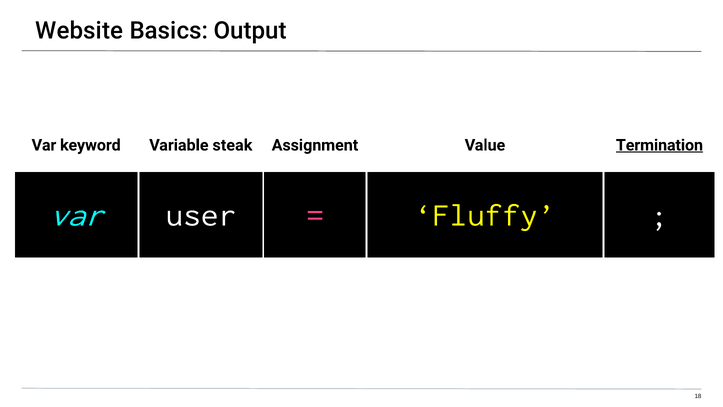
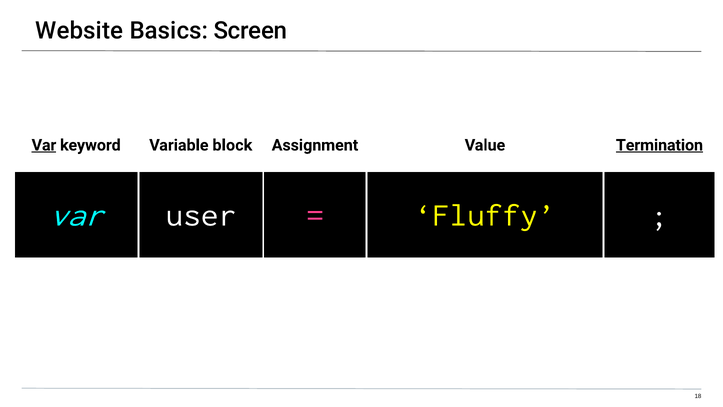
Output: Output -> Screen
Var at (44, 145) underline: none -> present
steak: steak -> block
